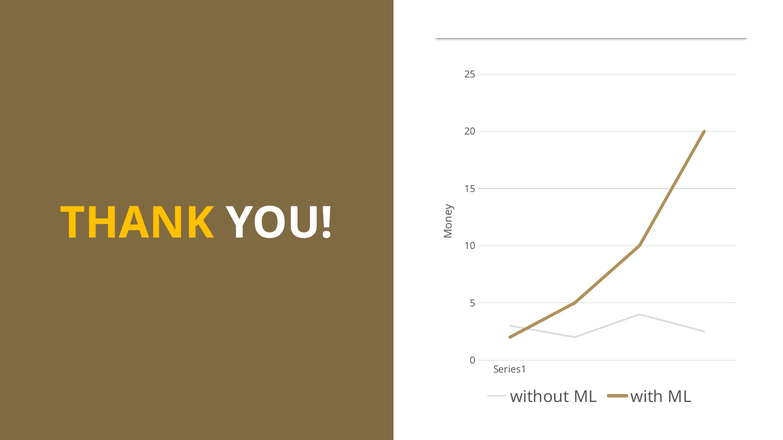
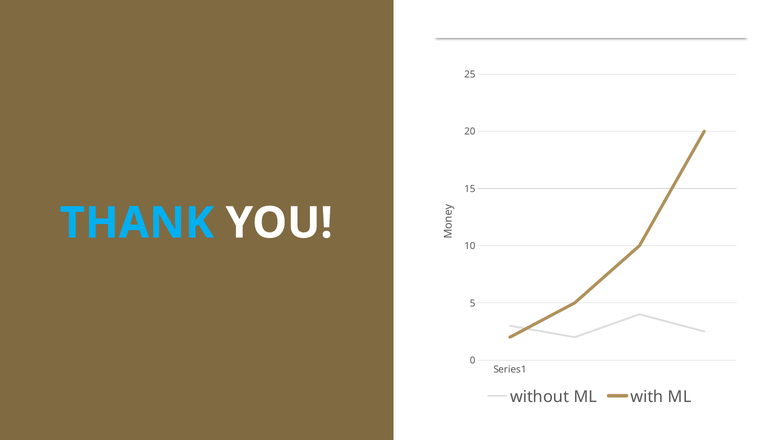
THANK colour: yellow -> light blue
